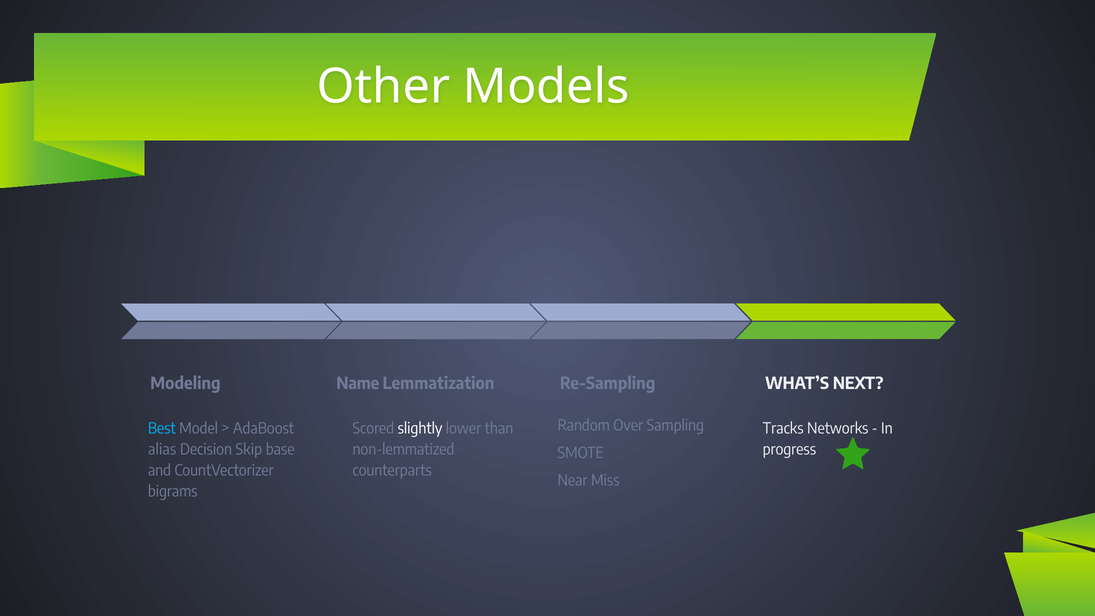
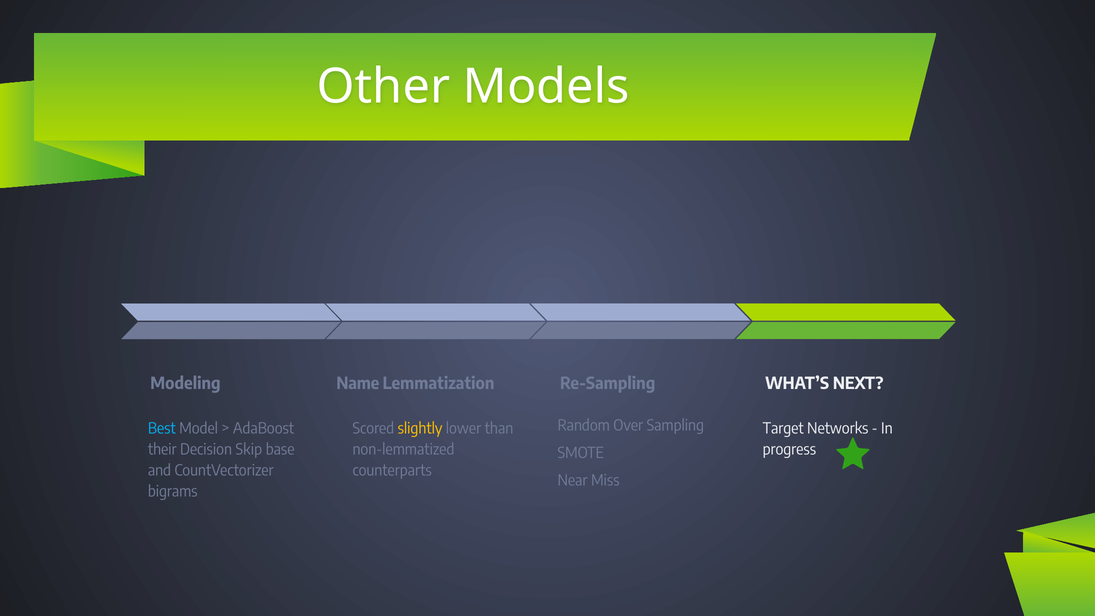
slightly colour: white -> yellow
Tracks: Tracks -> Target
alias: alias -> their
